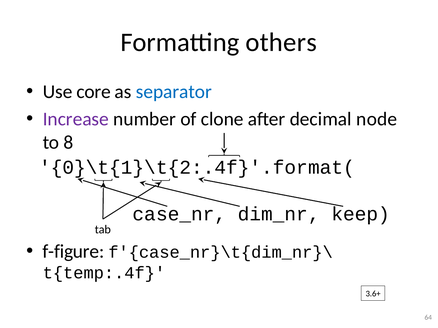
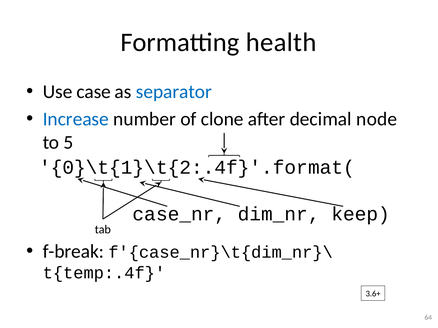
others: others -> health
core: core -> case
Increase colour: purple -> blue
8: 8 -> 5
f-figure: f-figure -> f-break
